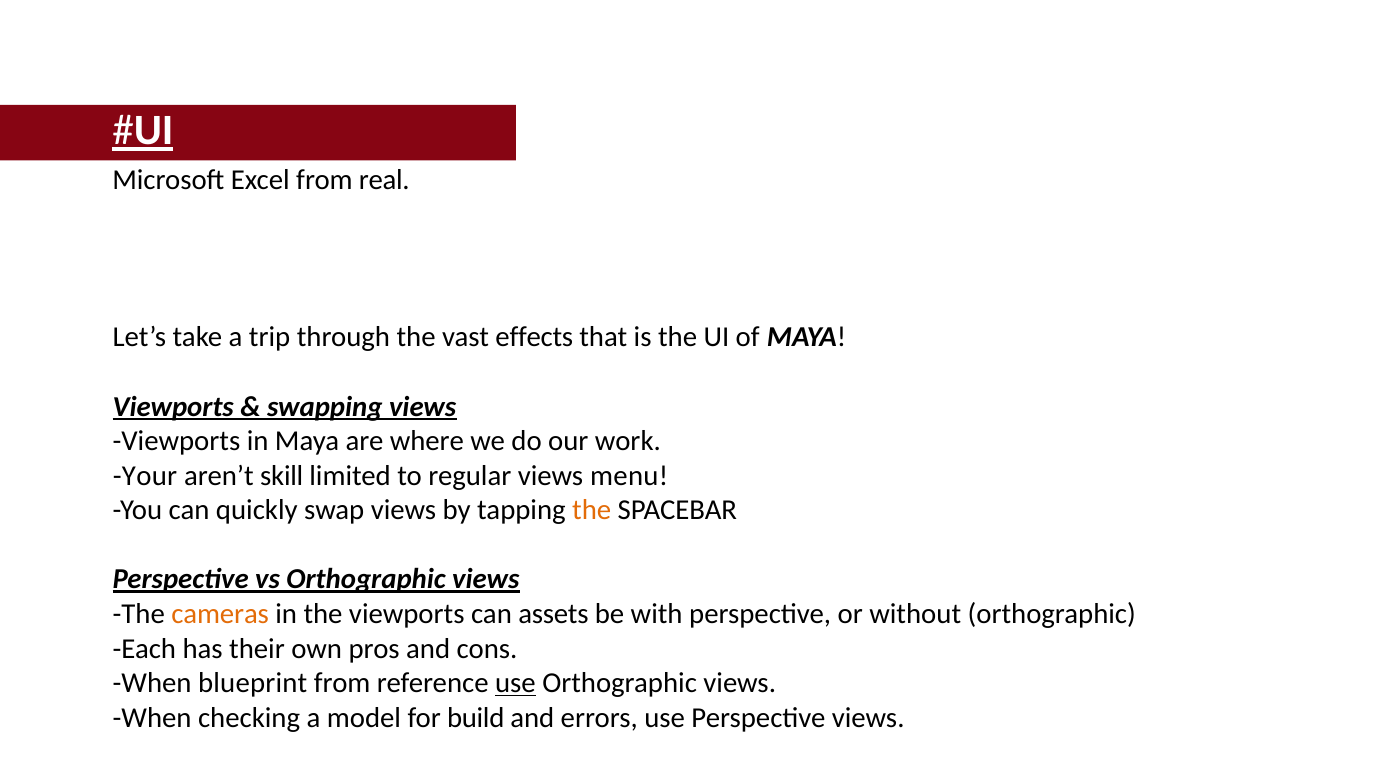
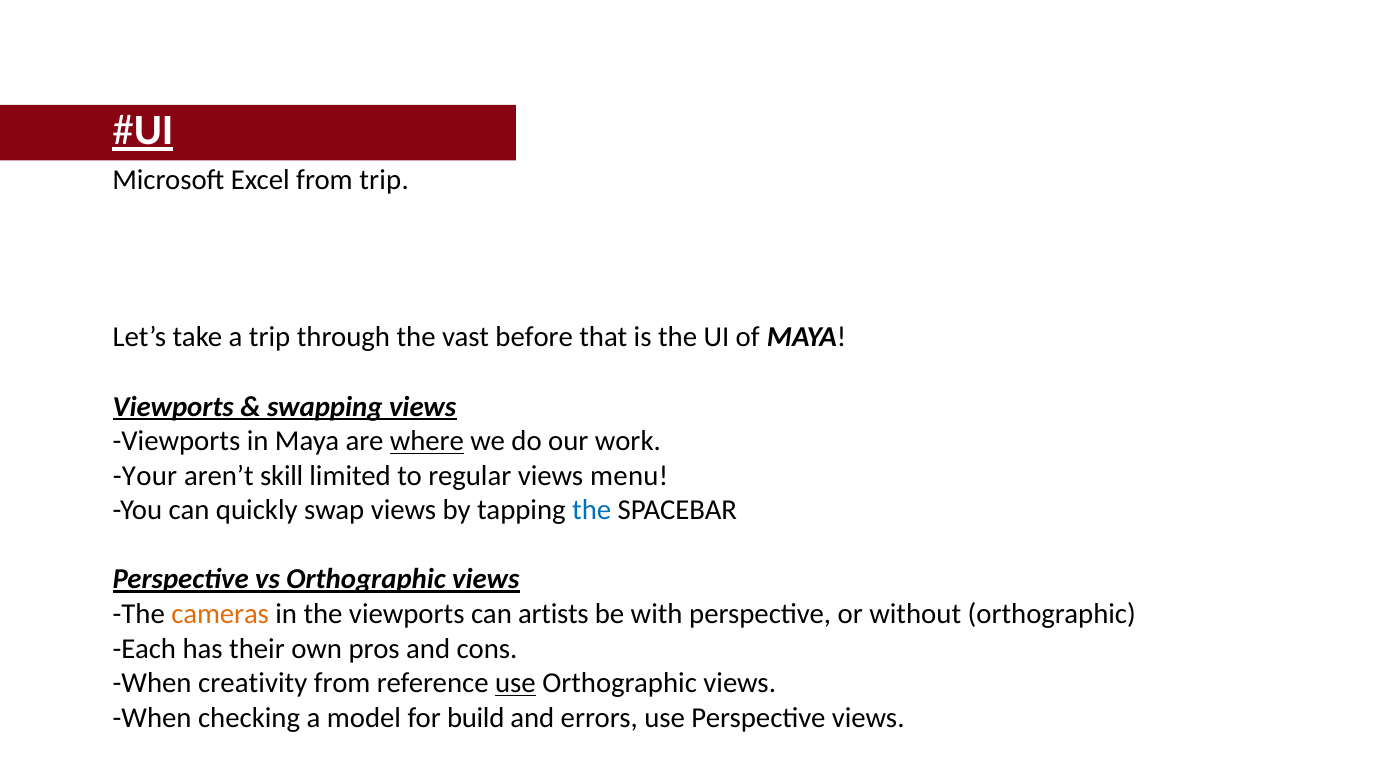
from real: real -> trip
effects: effects -> before
where underline: none -> present
the at (592, 510) colour: orange -> blue
assets: assets -> artists
blueprint: blueprint -> creativity
